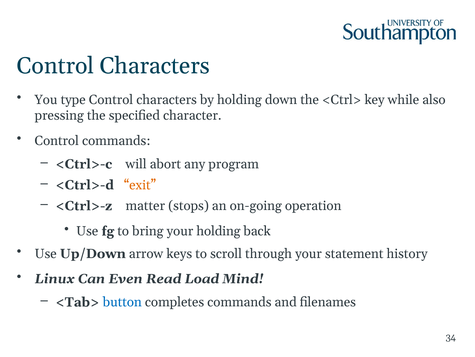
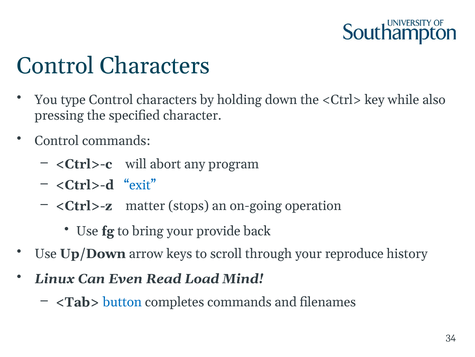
exit colour: orange -> blue
your holding: holding -> provide
statement: statement -> reproduce
